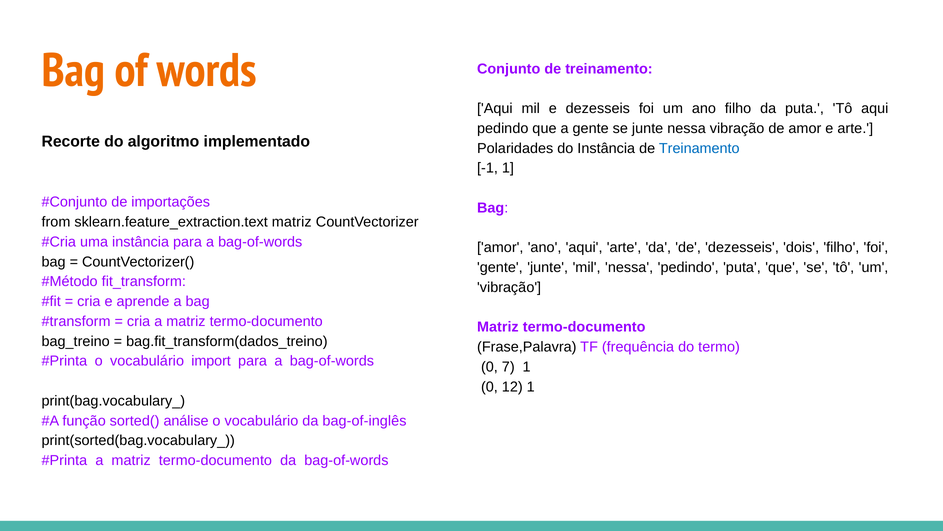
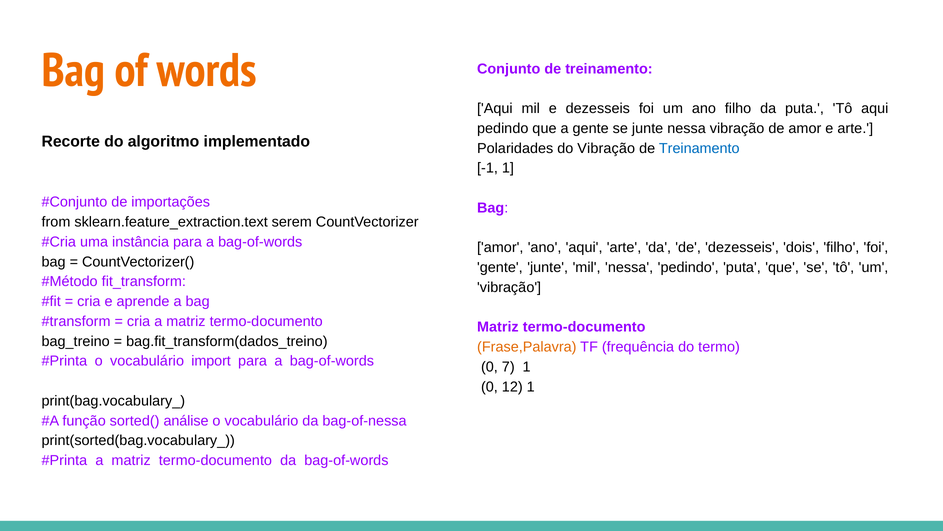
do Instância: Instância -> Vibração
sklearn.feature_extraction.text matriz: matriz -> serem
Frase,Palavra colour: black -> orange
bag-of-inglês: bag-of-inglês -> bag-of-nessa
